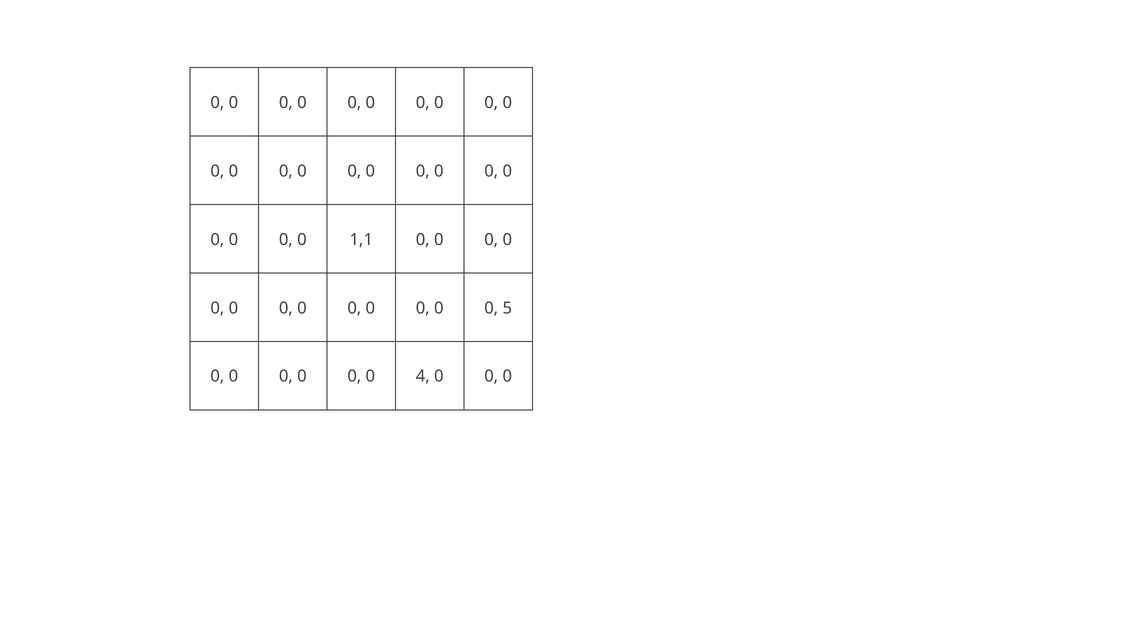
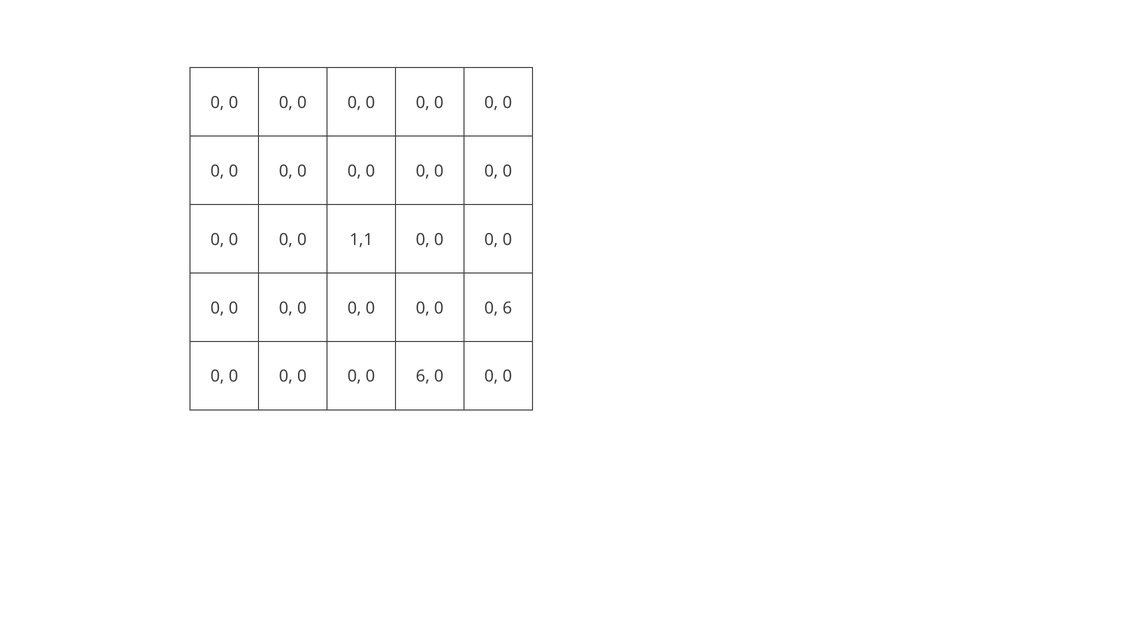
5 at (507, 308): 5 -> 6
4 at (423, 376): 4 -> 6
